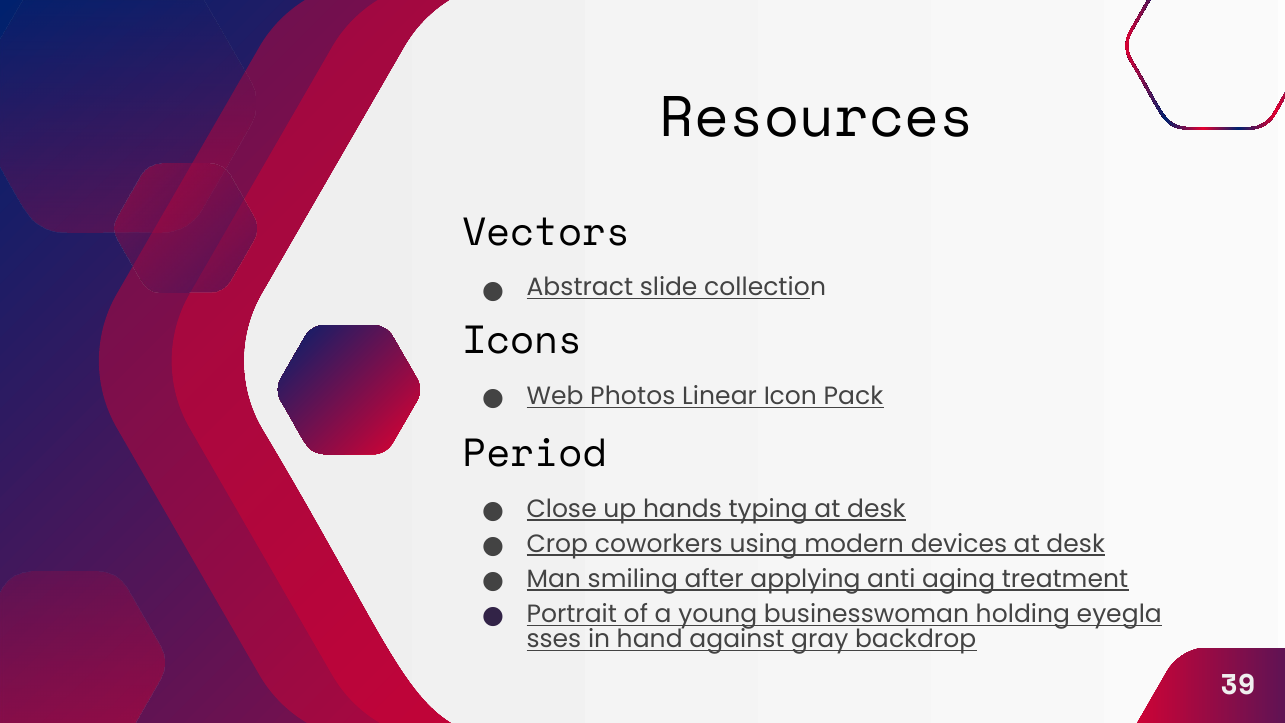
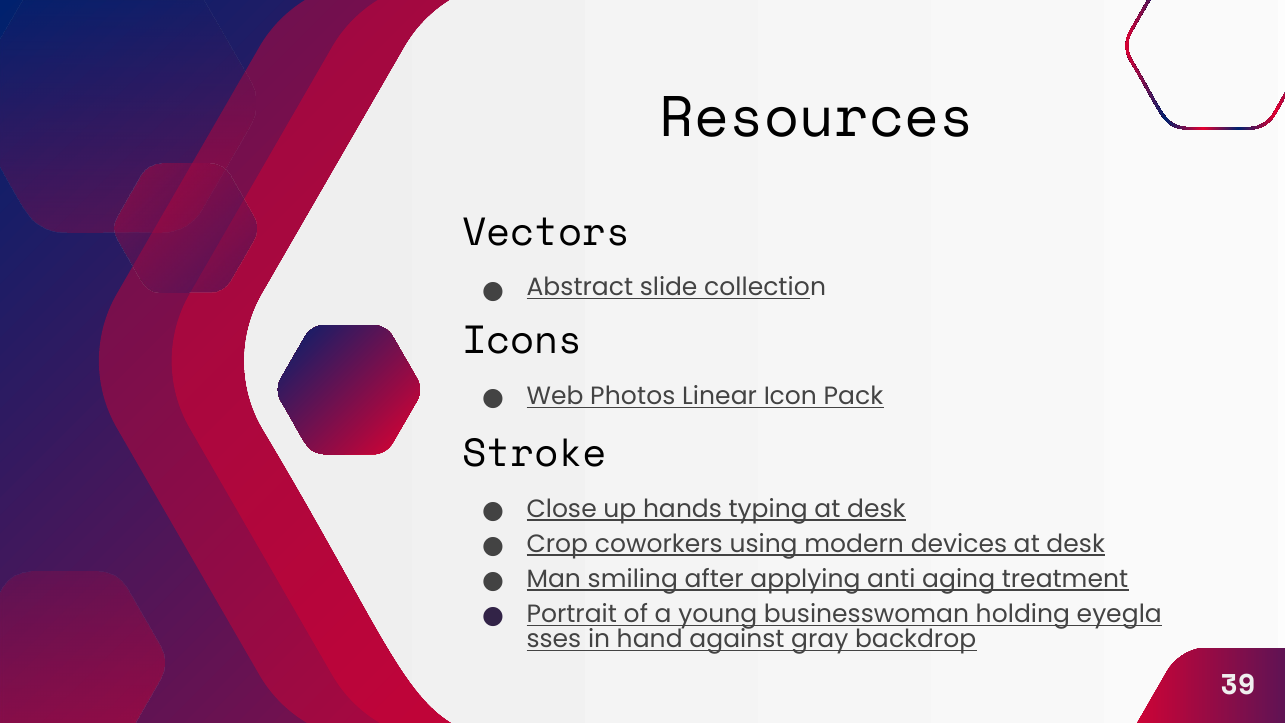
Period: Period -> Stroke
